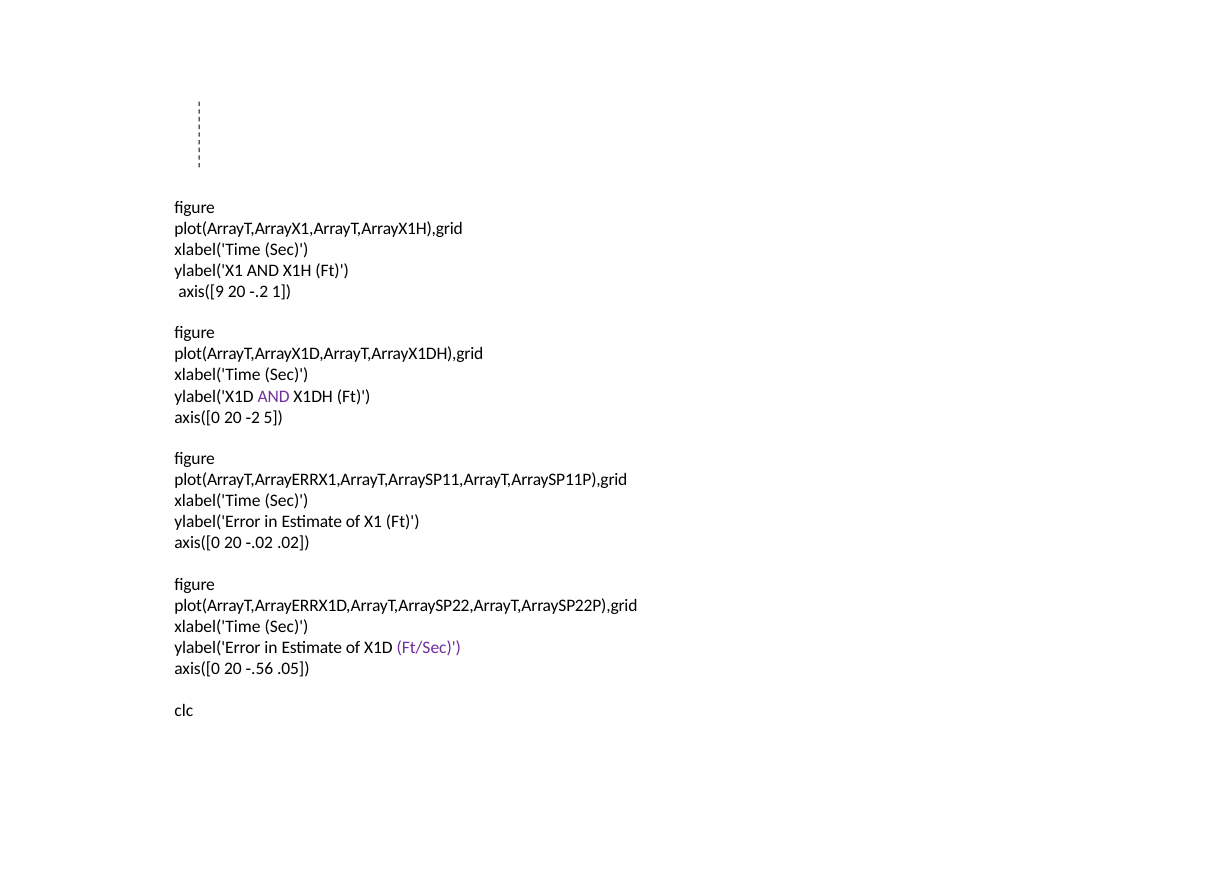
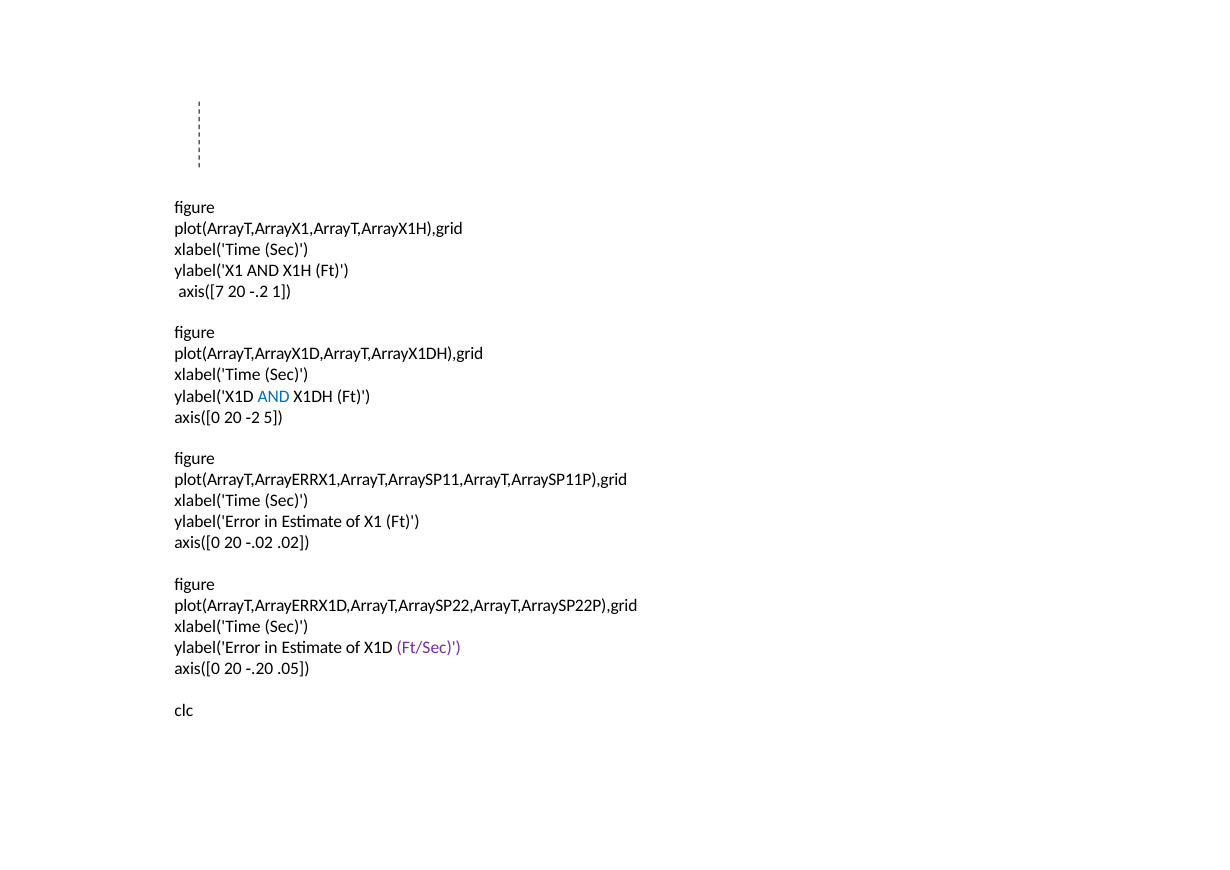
axis([9: axis([9 -> axis([7
AND at (274, 396) colour: purple -> blue
.56: .56 -> .20
